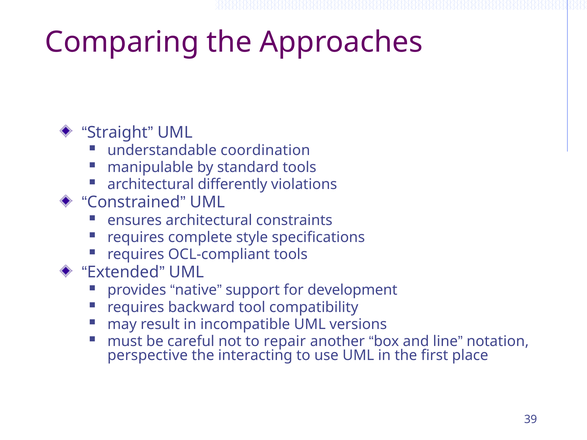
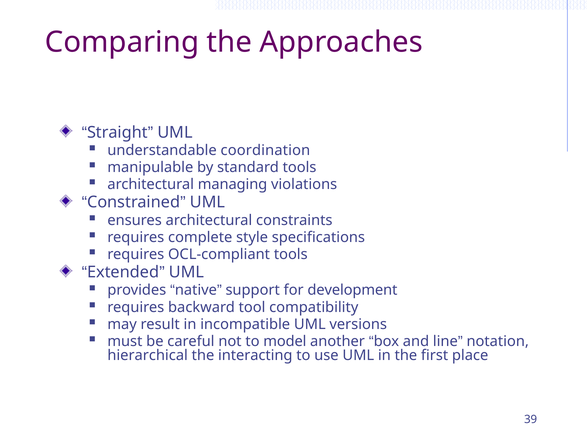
differently: differently -> managing
repair: repair -> model
perspective: perspective -> hierarchical
